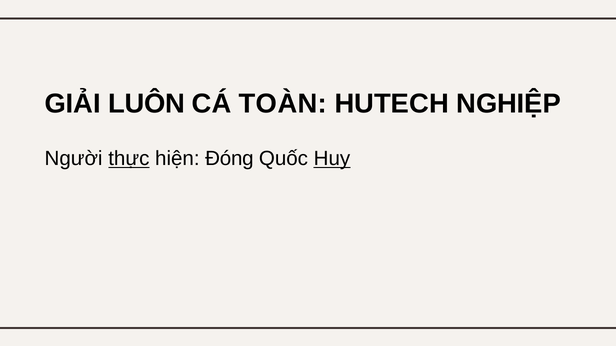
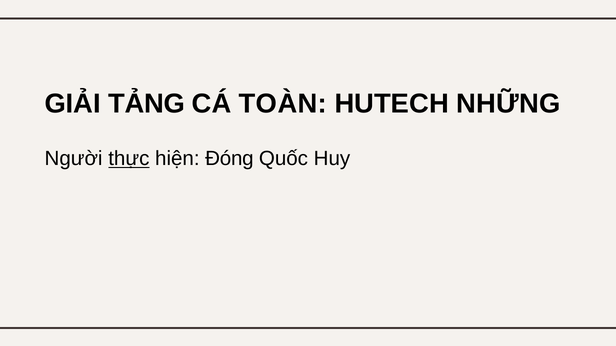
LUÔN: LUÔN -> TẢNG
NGHIỆP: NGHIỆP -> NHỮNG
Huy underline: present -> none
